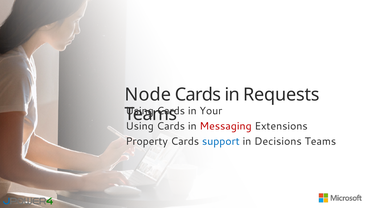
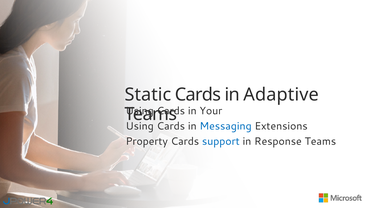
Node: Node -> Static
Requests: Requests -> Adaptive
Messaging colour: red -> blue
Decisions: Decisions -> Response
